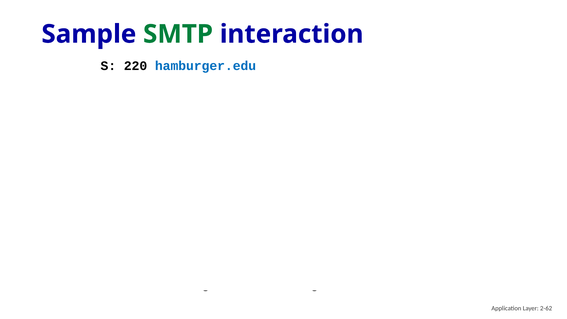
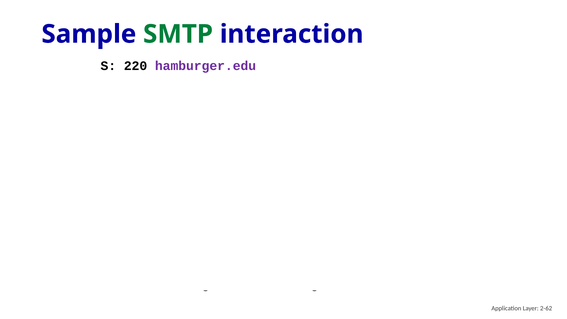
hamburger.edu at (206, 66) colour: blue -> purple
